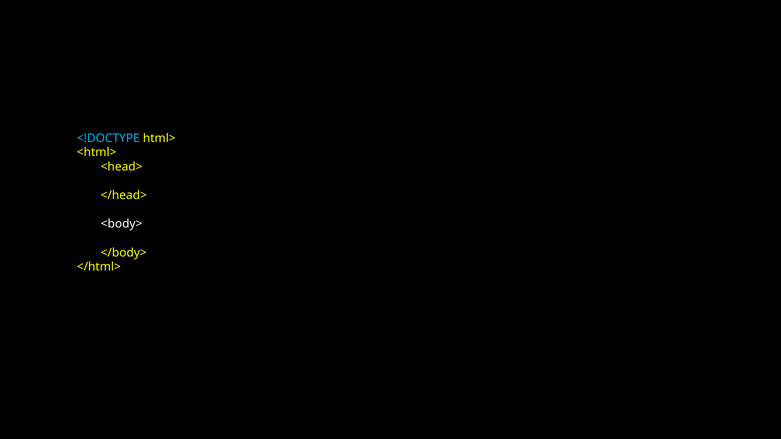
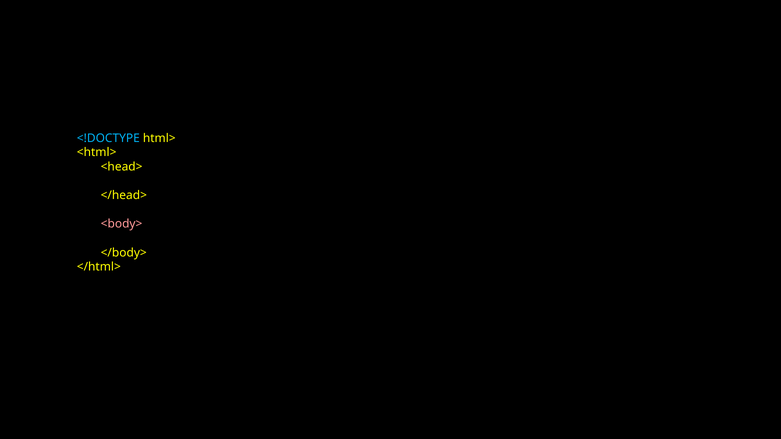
<body> colour: white -> pink
